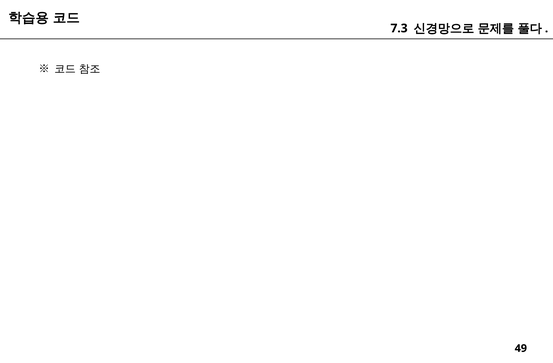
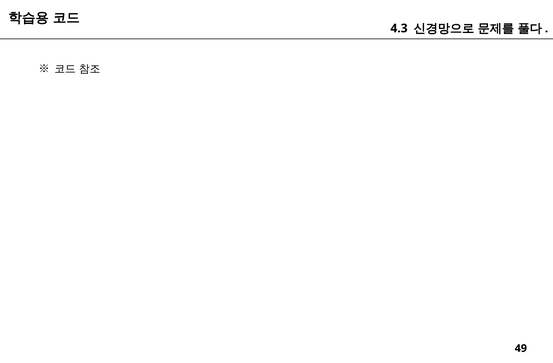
7.3: 7.3 -> 4.3
